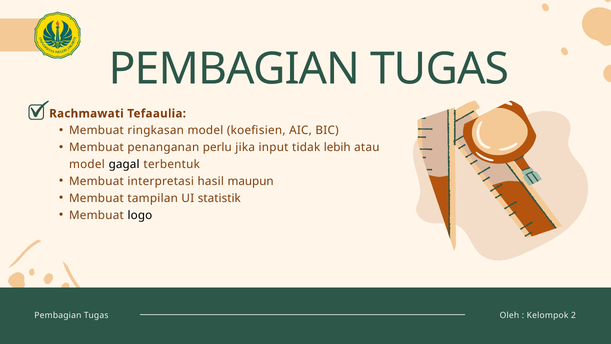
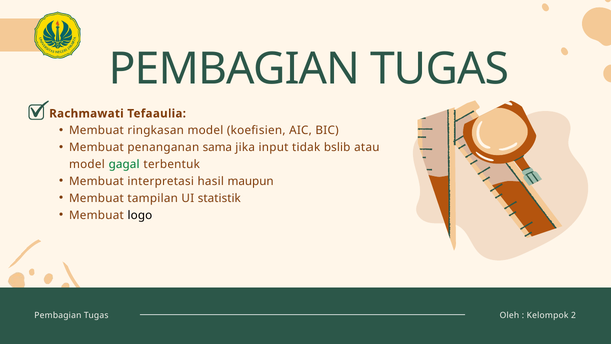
perlu: perlu -> sama
lebih: lebih -> bslib
gagal colour: black -> green
